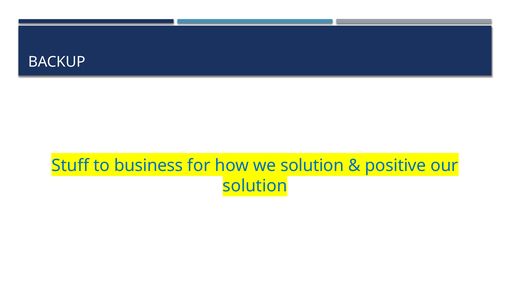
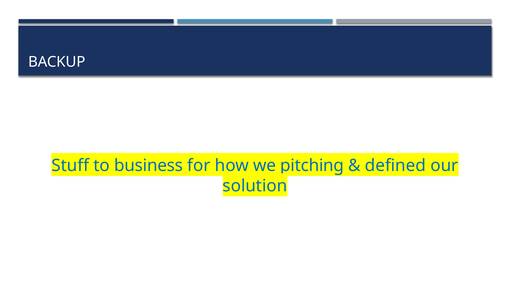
solution at (312, 165): solution -> pitching
positive: positive -> defined
